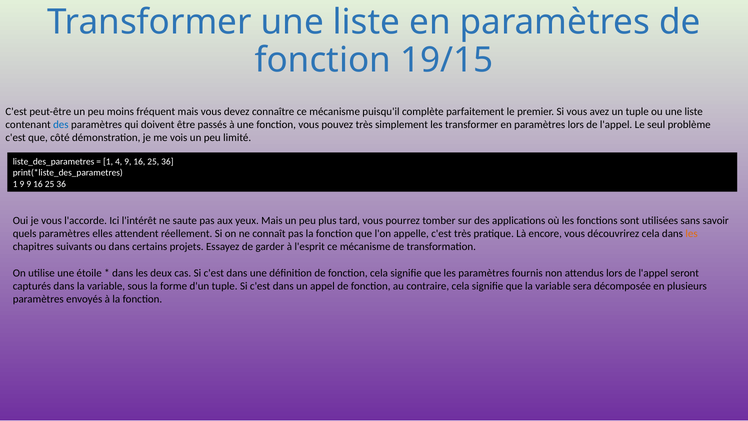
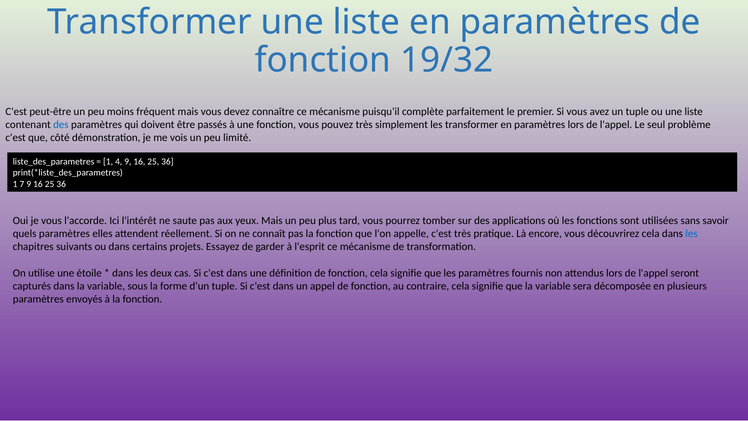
19/15: 19/15 -> 19/32
1 9: 9 -> 7
les at (692, 234) colour: orange -> blue
